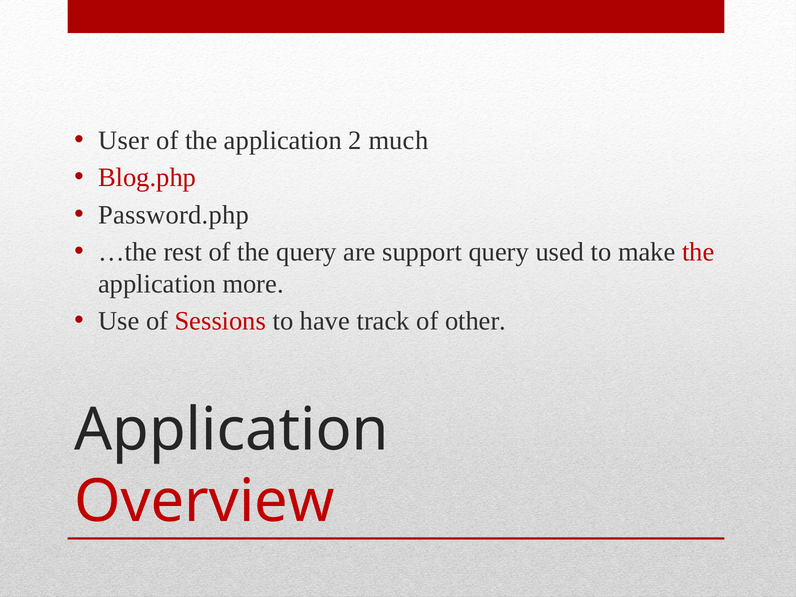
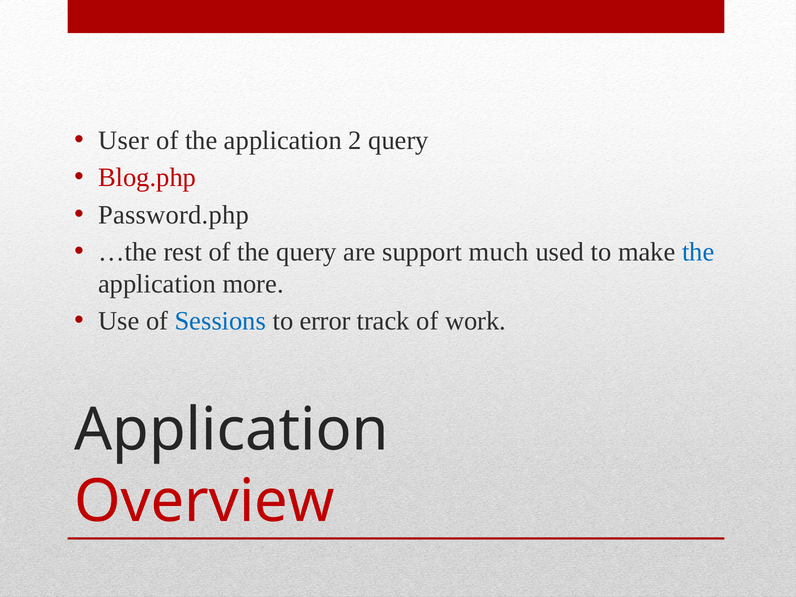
2 much: much -> query
support query: query -> much
the at (698, 252) colour: red -> blue
Sessions colour: red -> blue
have: have -> error
other: other -> work
